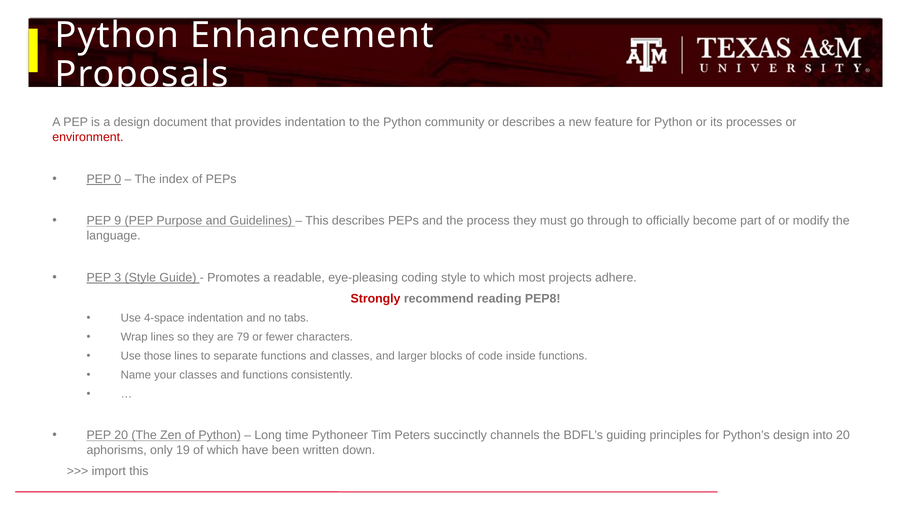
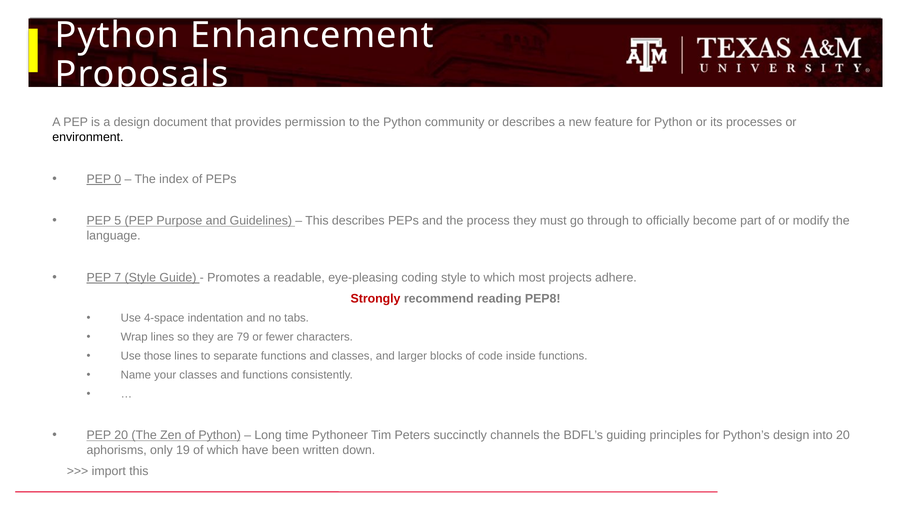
provides indentation: indentation -> permission
environment colour: red -> black
9: 9 -> 5
3: 3 -> 7
